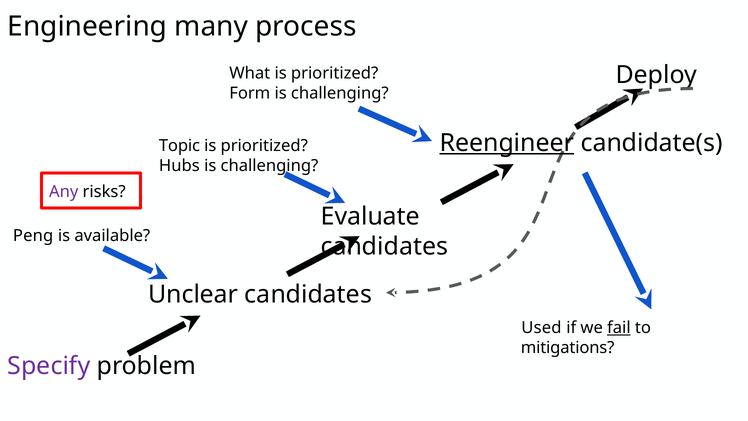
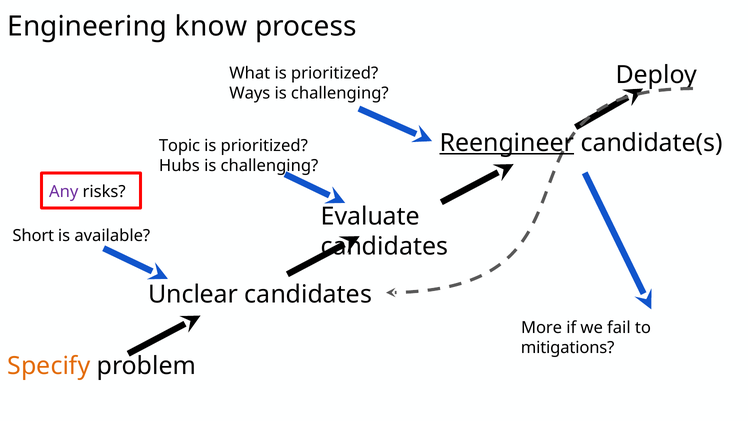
many: many -> know
Form: Form -> Ways
Peng: Peng -> Short
Used: Used -> More
fail underline: present -> none
Specify colour: purple -> orange
